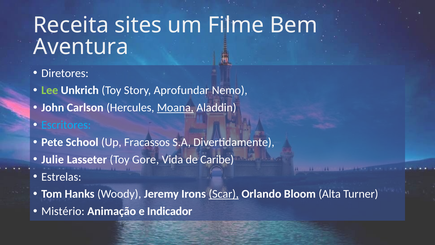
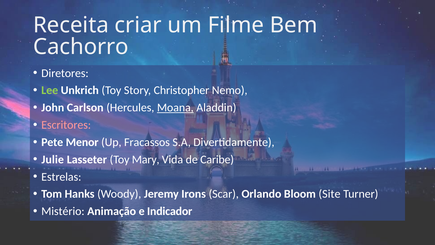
sites: sites -> criar
Aventura: Aventura -> Cachorro
Aprofundar: Aprofundar -> Christopher
Escritores colour: light blue -> pink
School: School -> Menor
Gore: Gore -> Mary
Scar underline: present -> none
Alta: Alta -> Site
